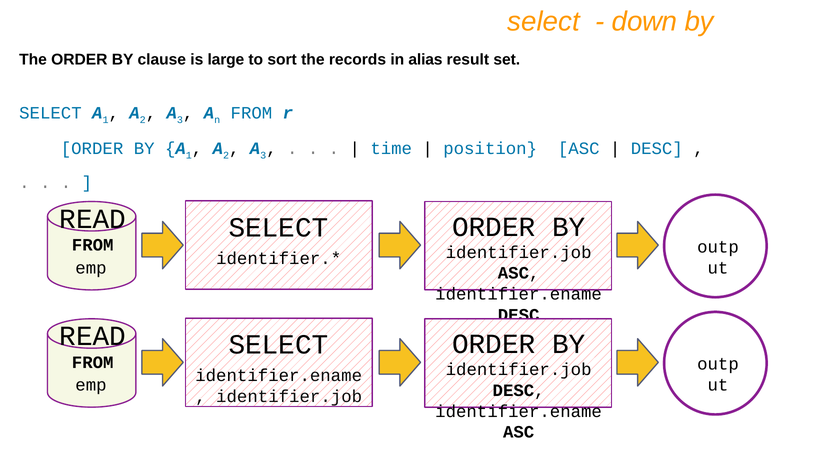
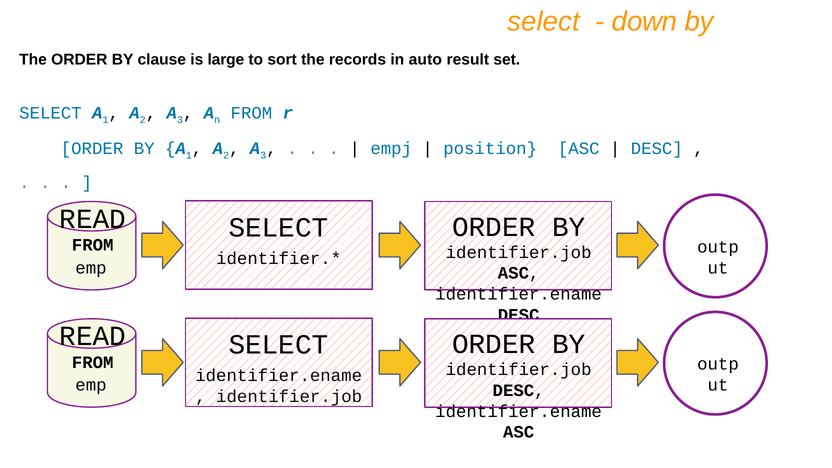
alias: alias -> auto
time: time -> empj
